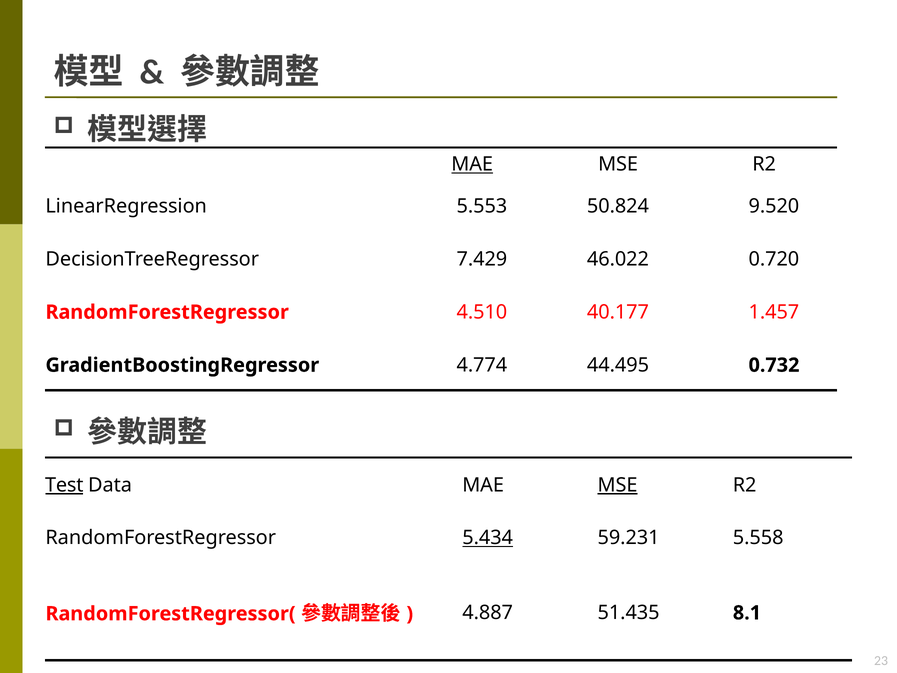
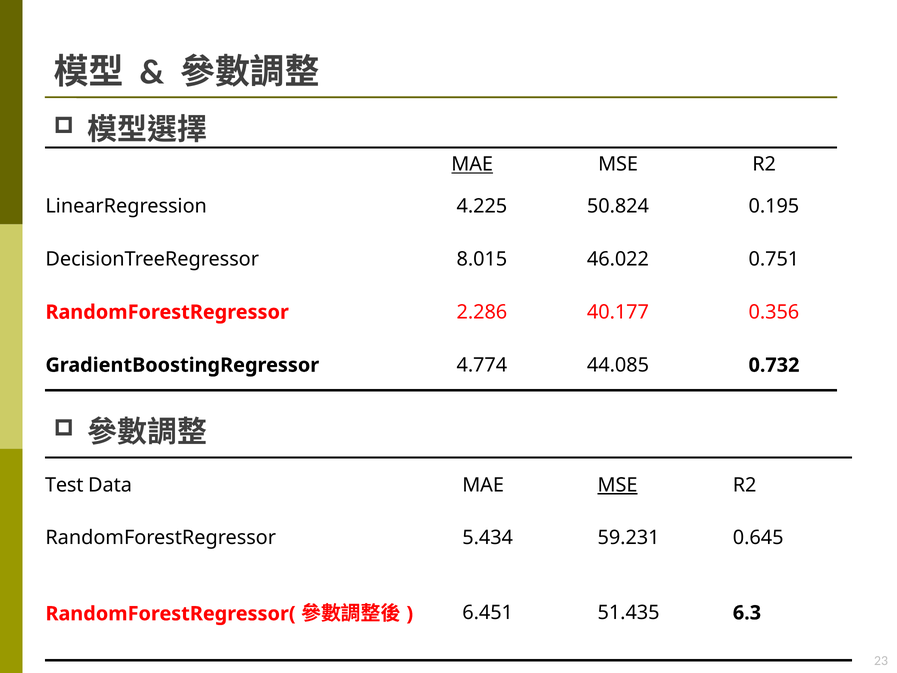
5.553: 5.553 -> 4.225
9.520: 9.520 -> 0.195
7.429: 7.429 -> 8.015
0.720: 0.720 -> 0.751
4.510: 4.510 -> 2.286
1.457: 1.457 -> 0.356
44.495: 44.495 -> 44.085
Test underline: present -> none
5.434 underline: present -> none
5.558: 5.558 -> 0.645
4.887: 4.887 -> 6.451
8.1: 8.1 -> 6.3
